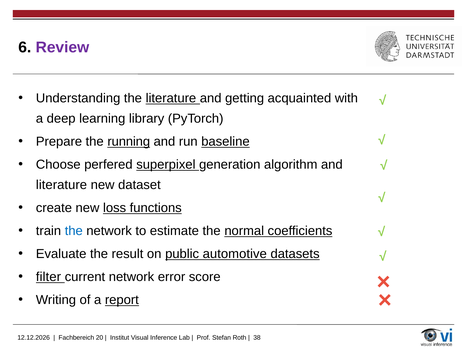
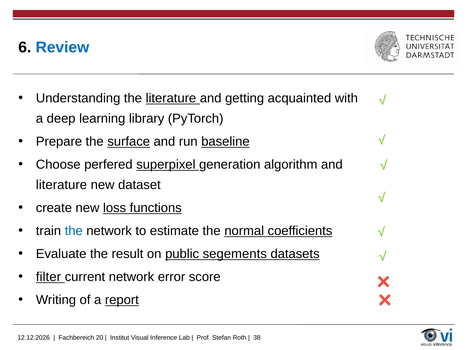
Review colour: purple -> blue
running: running -> surface
automotive: automotive -> segements
